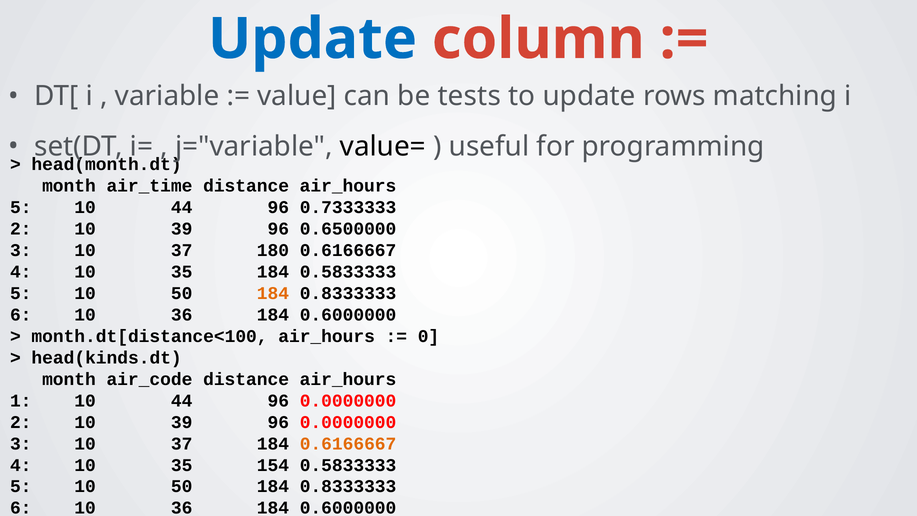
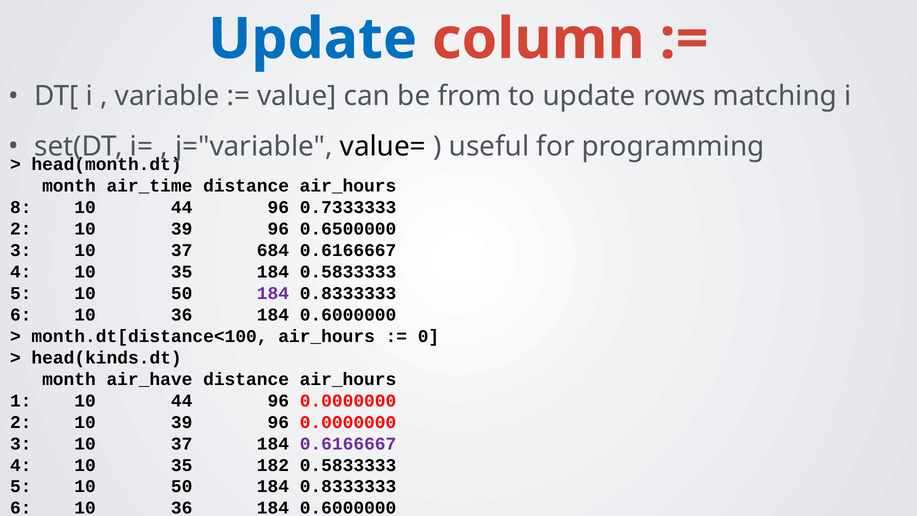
tests: tests -> from
5 at (21, 207): 5 -> 8
180: 180 -> 684
184 at (273, 293) colour: orange -> purple
air_code: air_code -> air_have
0.6166667 at (348, 443) colour: orange -> purple
154: 154 -> 182
